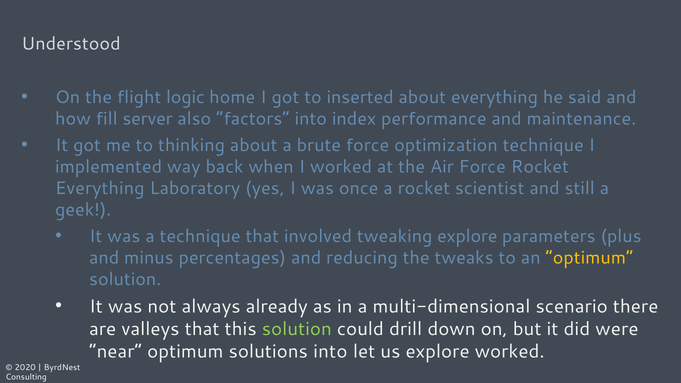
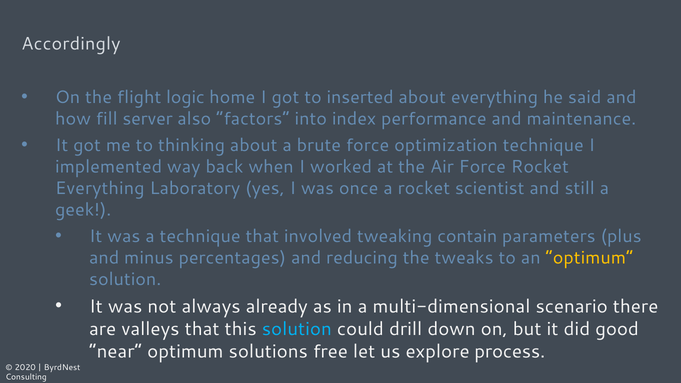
Understood: Understood -> Accordingly
tweaking explore: explore -> contain
solution at (297, 329) colour: light green -> light blue
were: were -> good
solutions into: into -> free
explore worked: worked -> process
